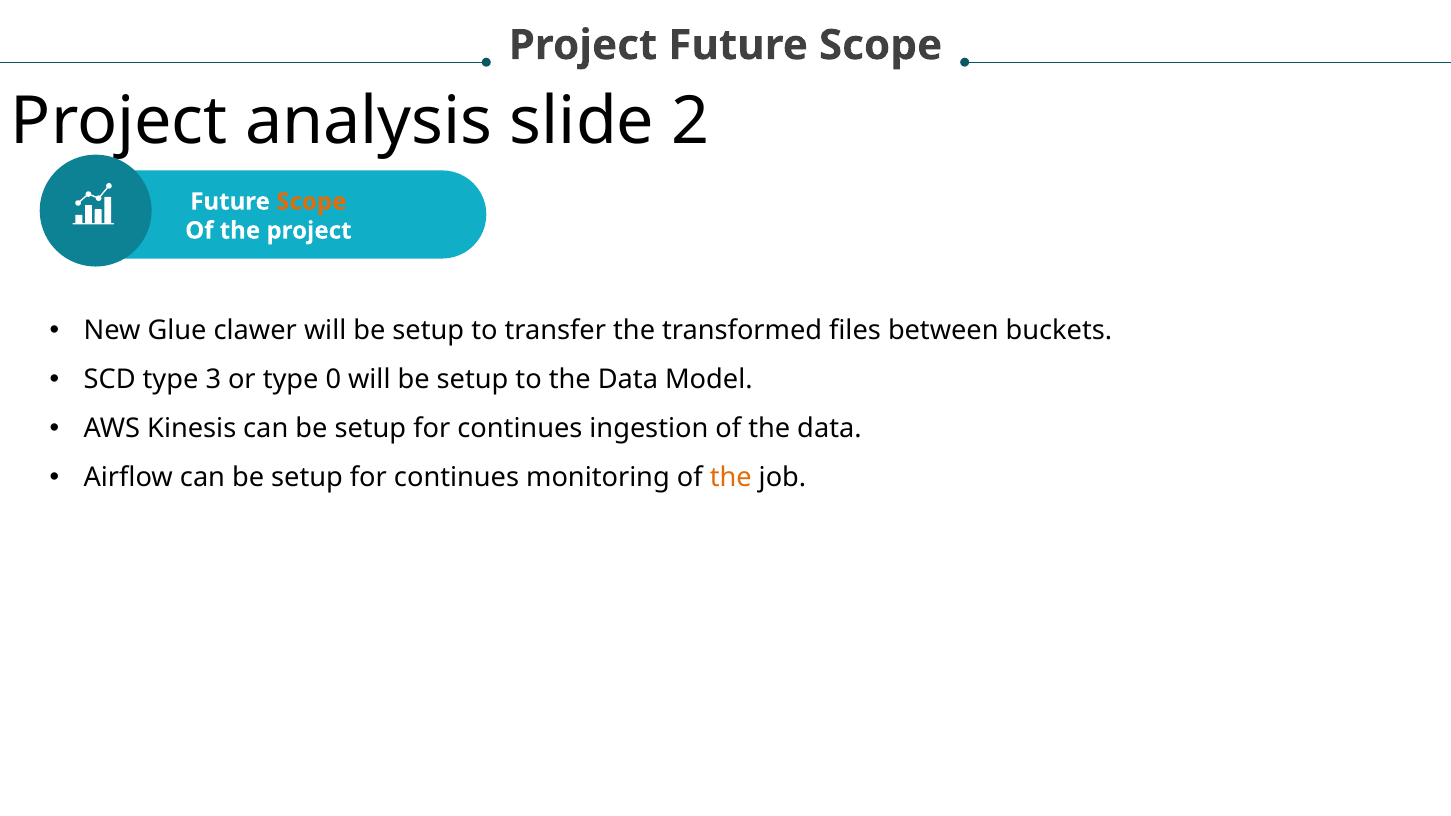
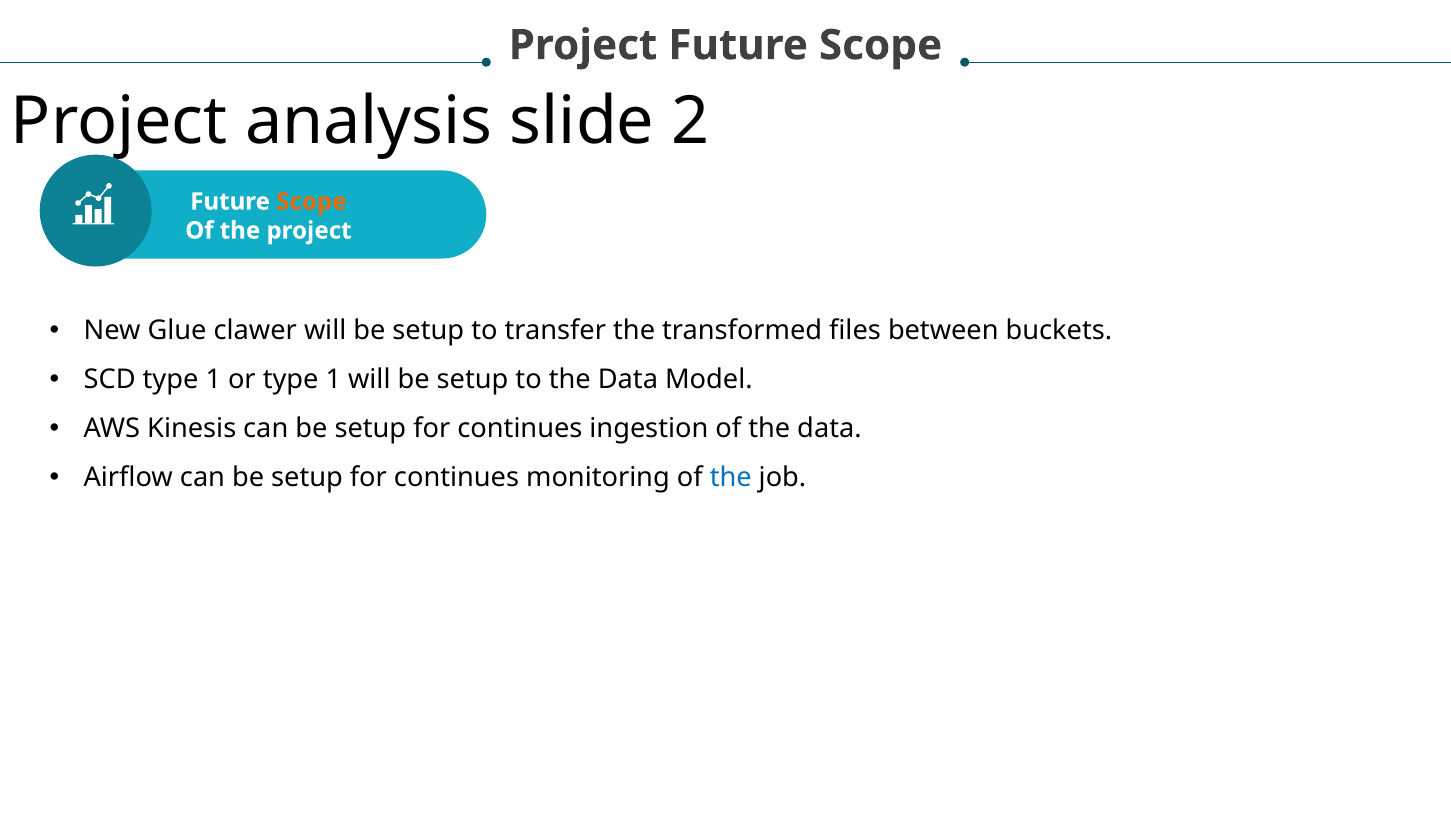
SCD type 3: 3 -> 1
or type 0: 0 -> 1
the at (731, 478) colour: orange -> blue
